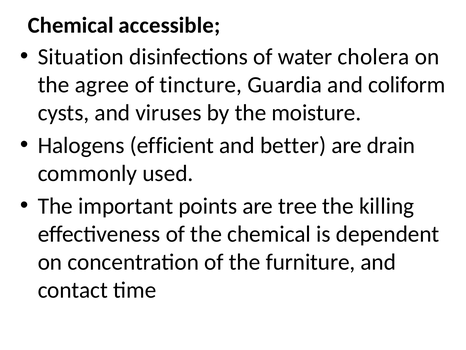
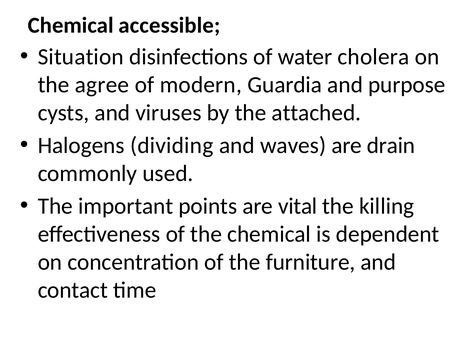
tincture: tincture -> modern
coliform: coliform -> purpose
moisture: moisture -> attached
efficient: efficient -> dividing
better: better -> waves
tree: tree -> vital
